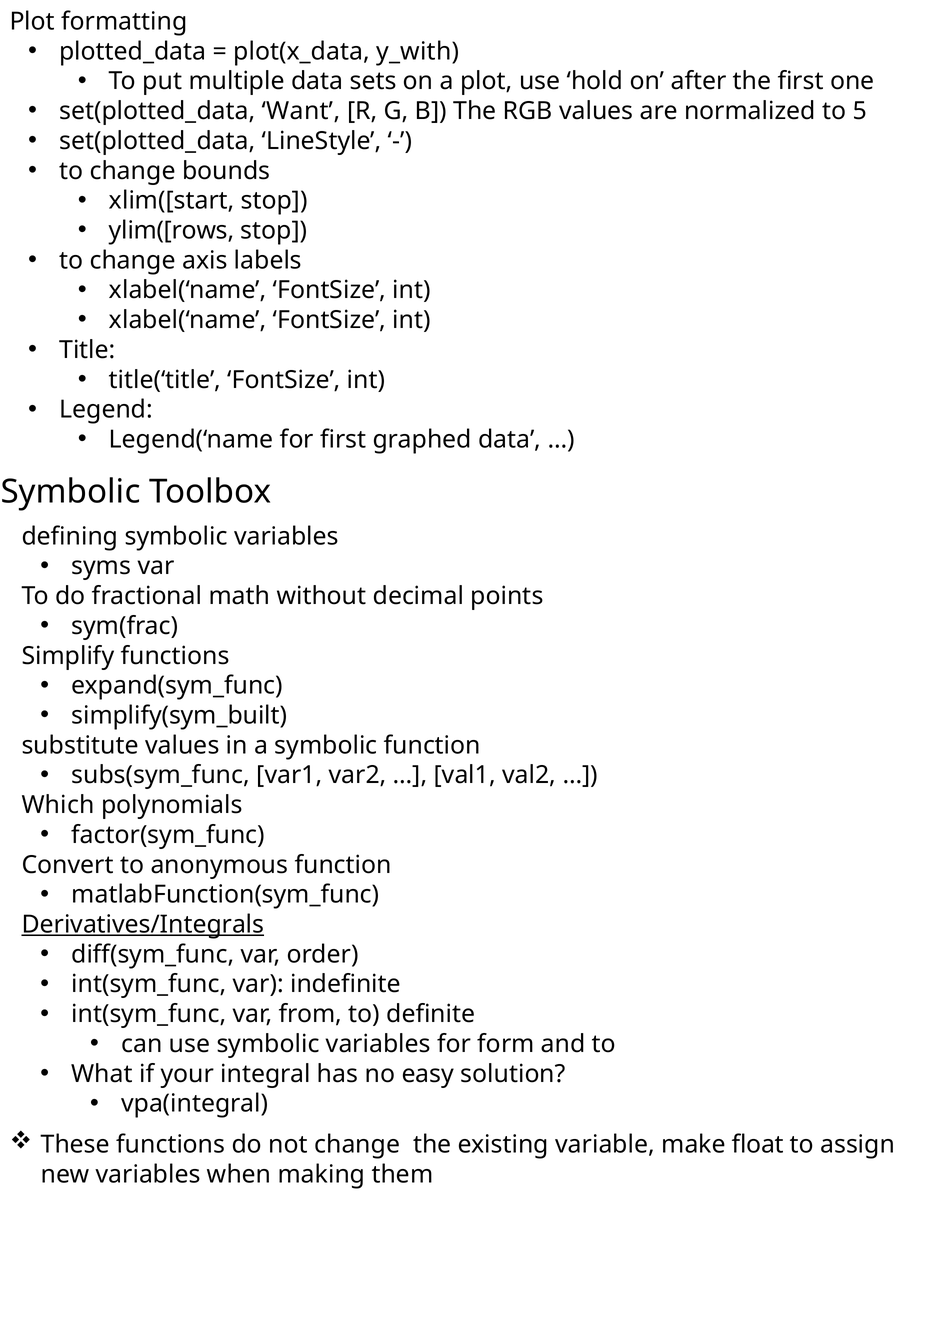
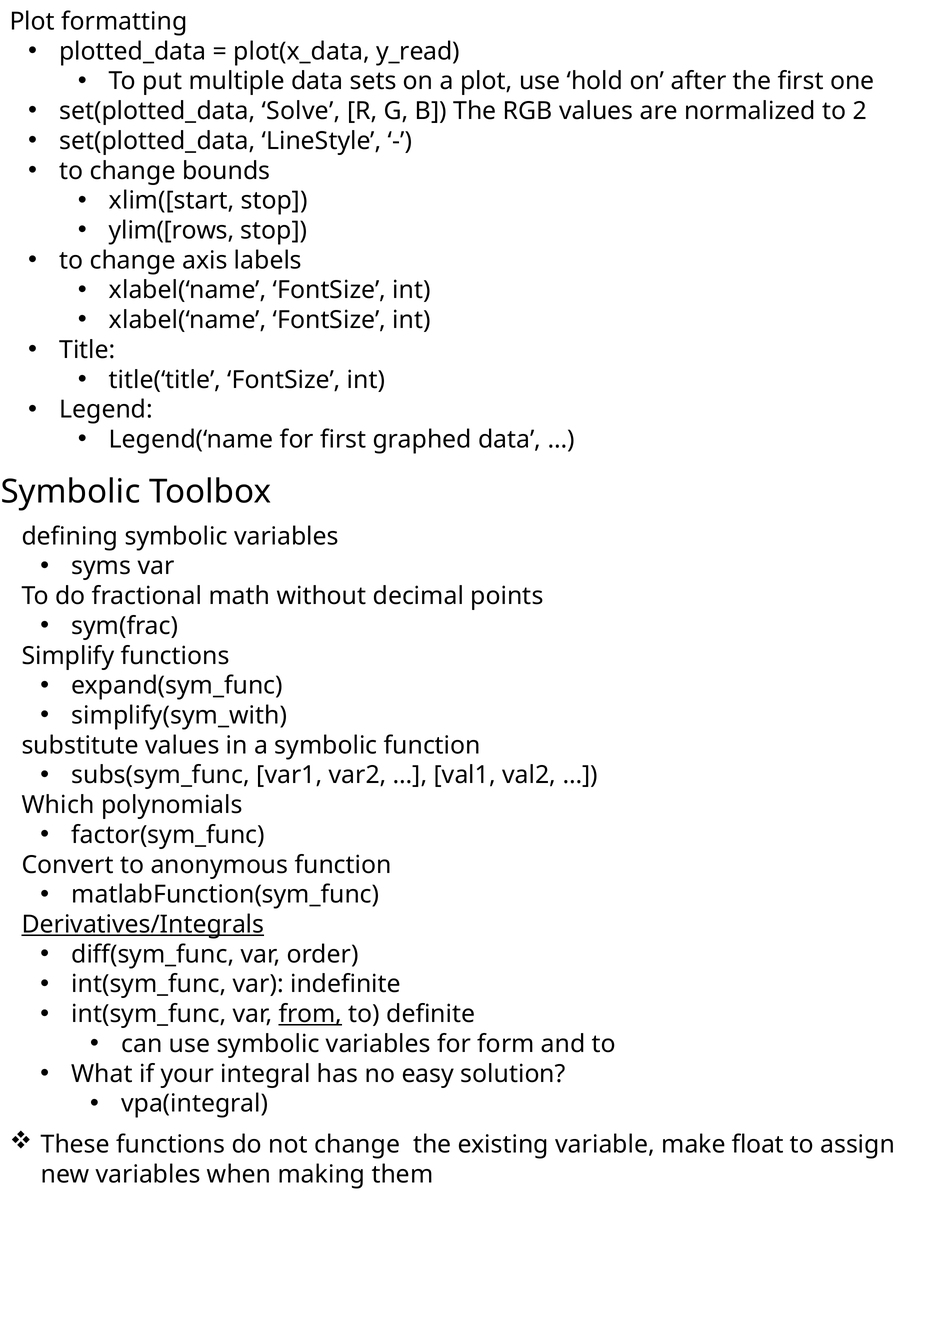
y_with: y_with -> y_read
Want: Want -> Solve
5: 5 -> 2
simplify(sym_built: simplify(sym_built -> simplify(sym_with
from underline: none -> present
